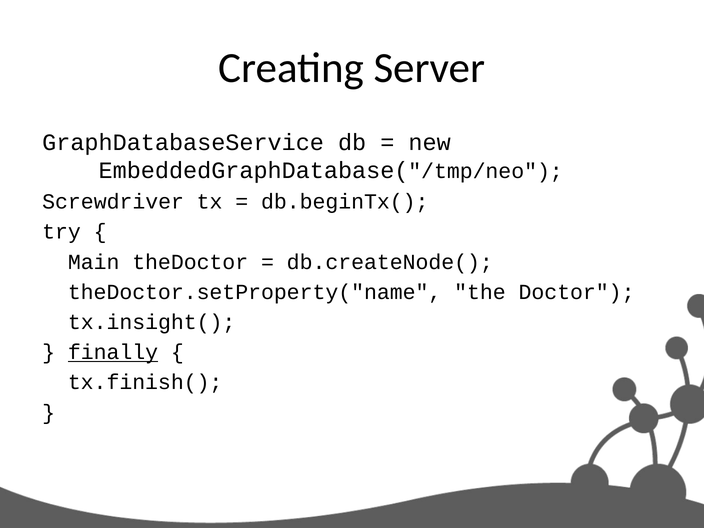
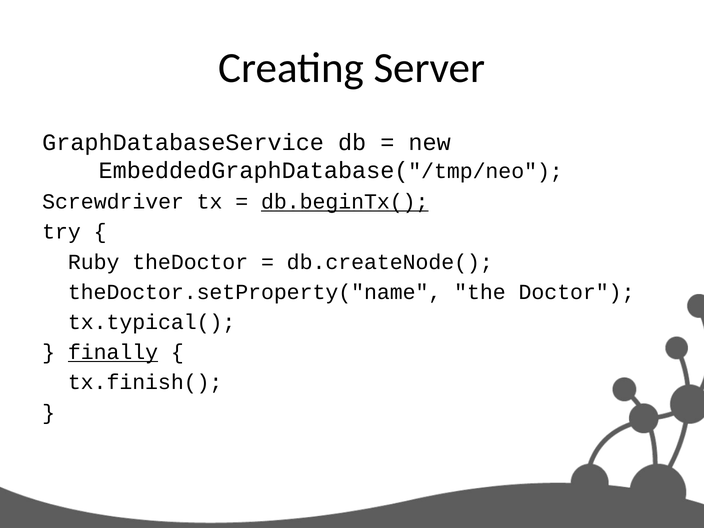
db.beginTx( underline: none -> present
Main: Main -> Ruby
tx.insight(: tx.insight( -> tx.typical(
